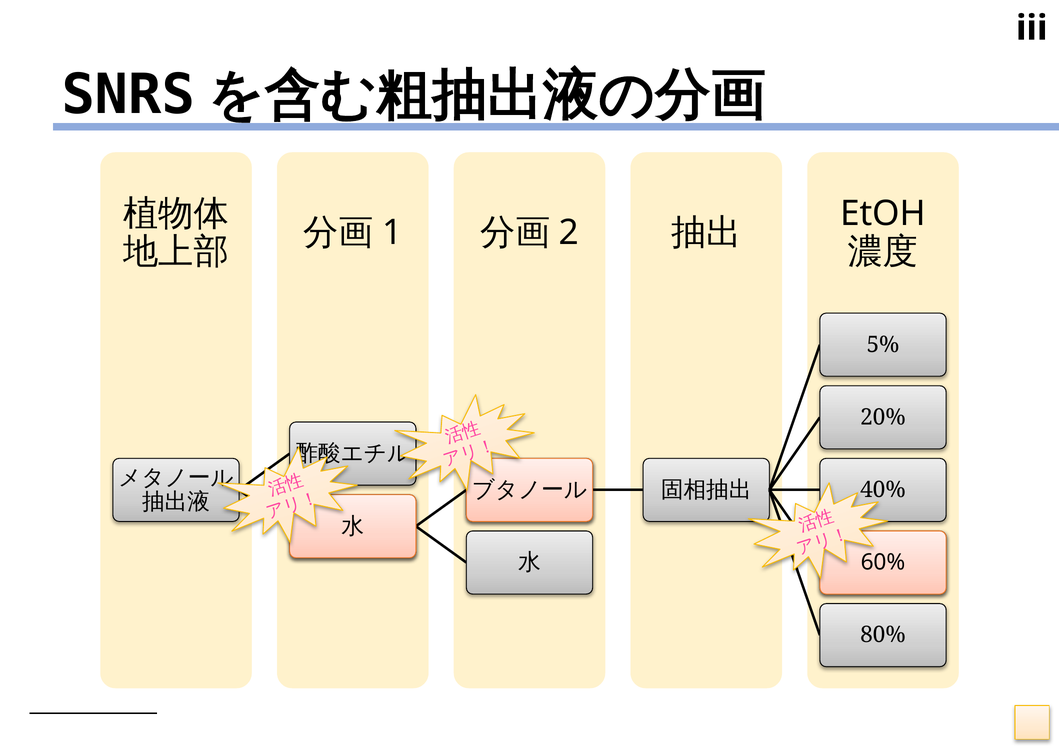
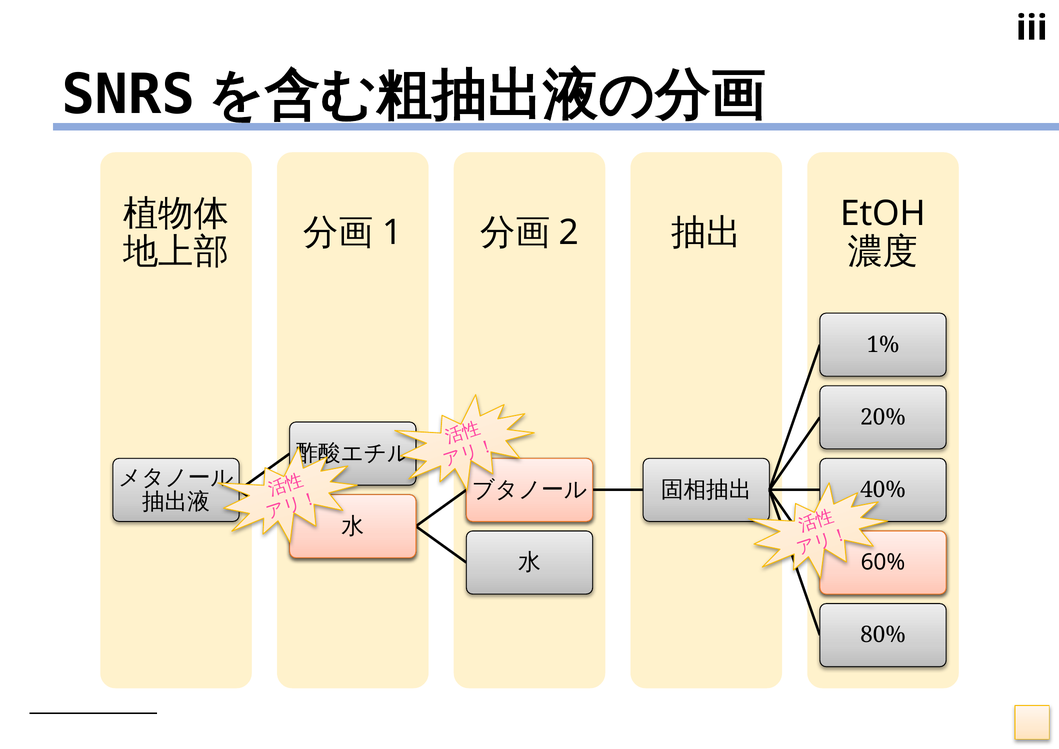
5%: 5% -> 1%
